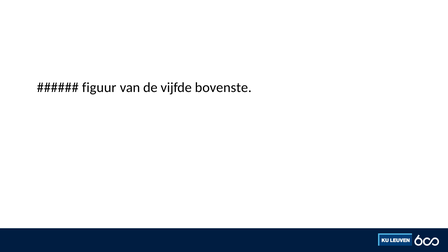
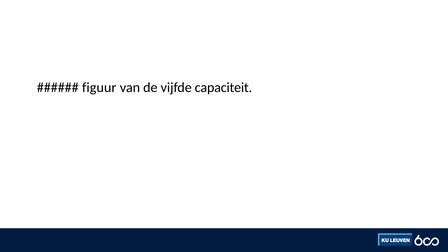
bovenste: bovenste -> capaciteit
